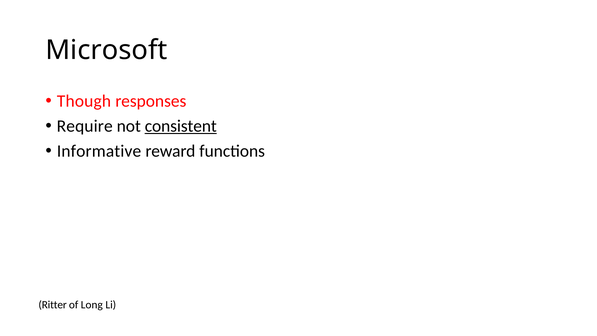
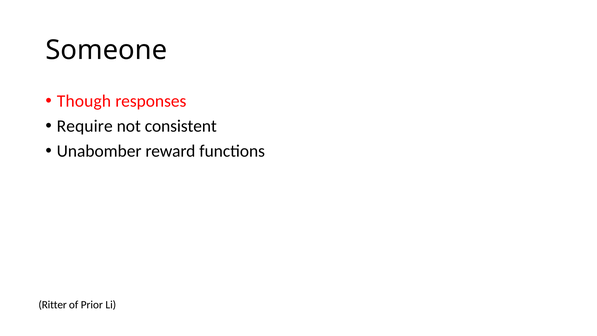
Microsoft: Microsoft -> Someone
consistent underline: present -> none
Informative: Informative -> Unabomber
Long: Long -> Prior
